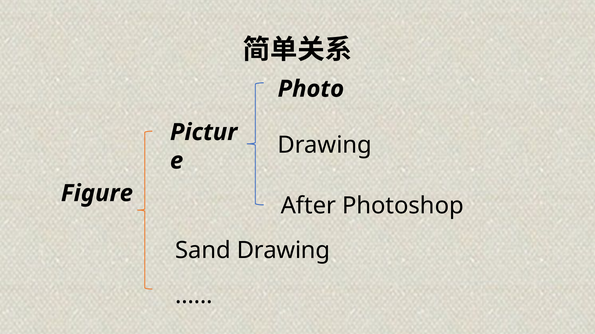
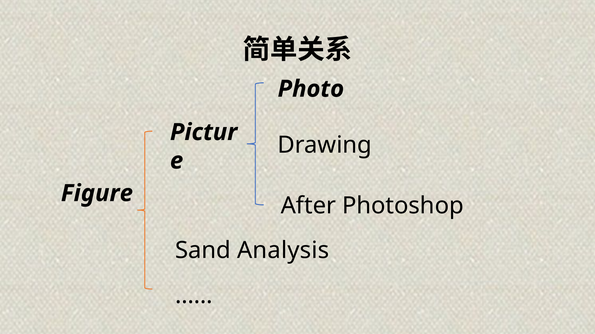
Sand Drawing: Drawing -> Analysis
